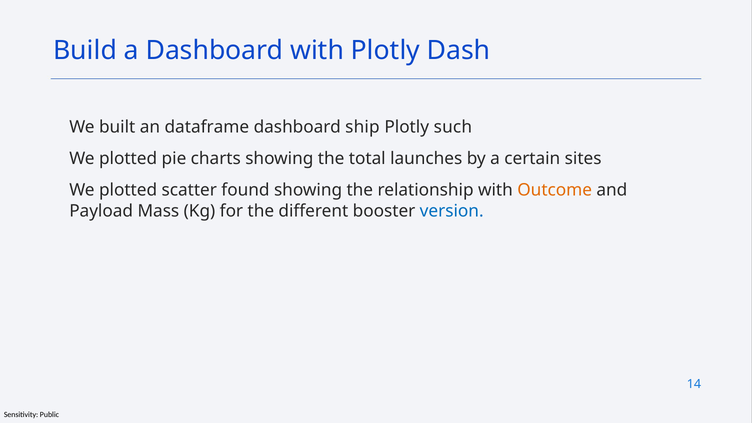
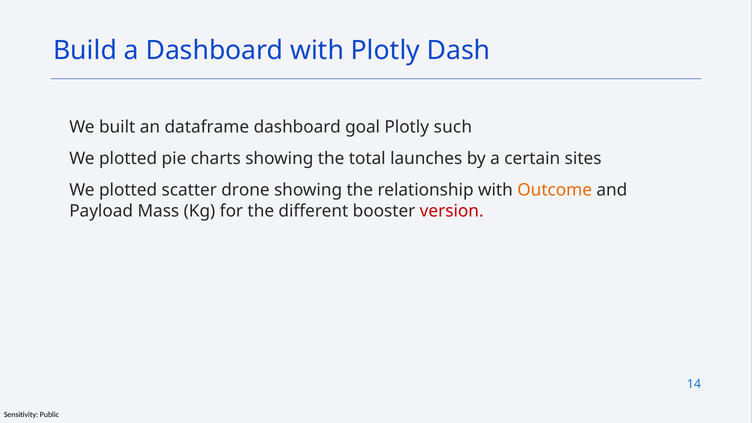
ship: ship -> goal
found: found -> drone
version colour: blue -> red
